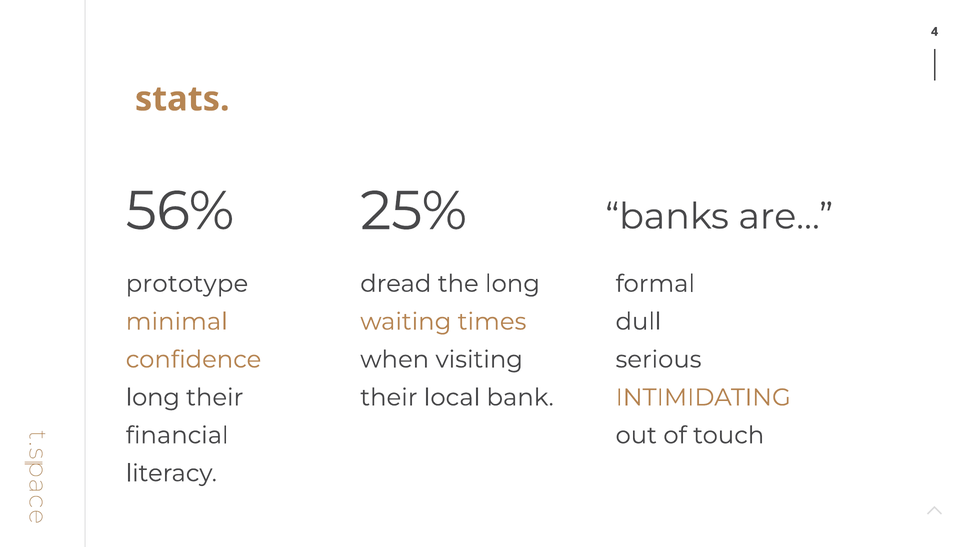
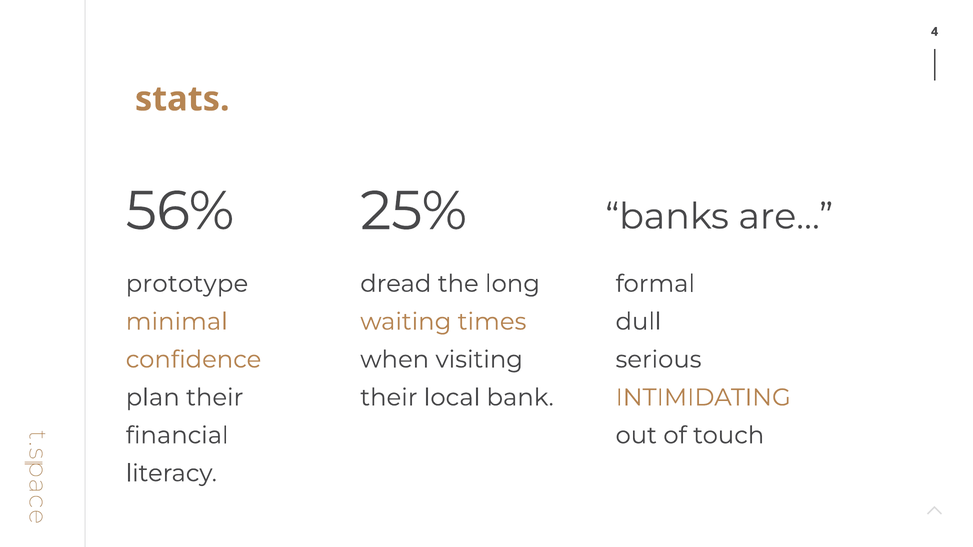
long at (153, 398): long -> plan
